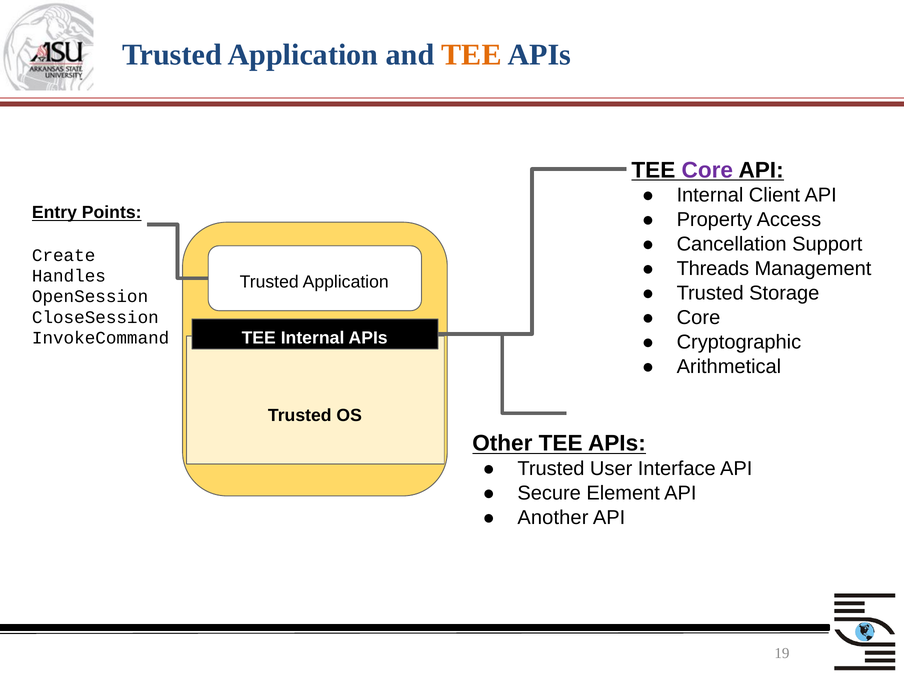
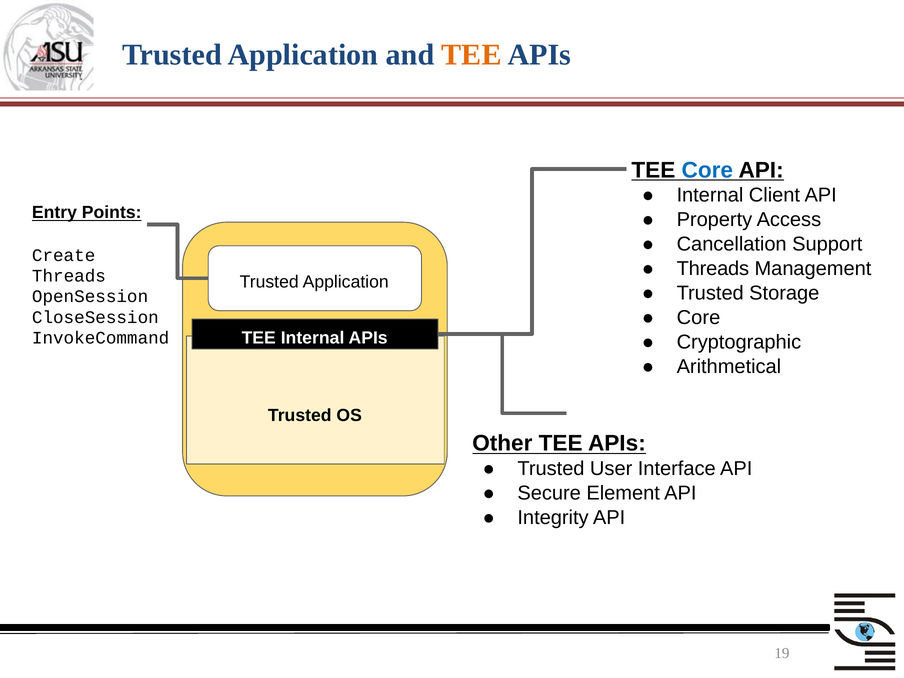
Core at (707, 170) colour: purple -> blue
Handles at (69, 276): Handles -> Threads
Another: Another -> Integrity
